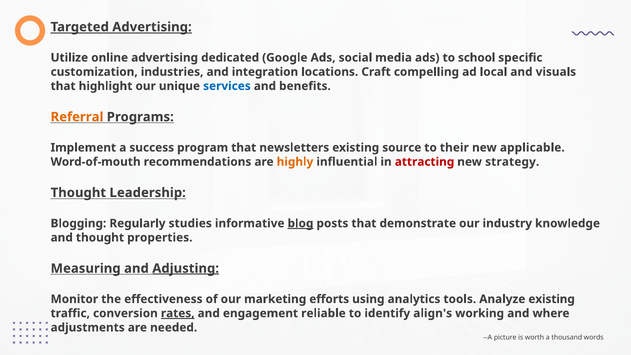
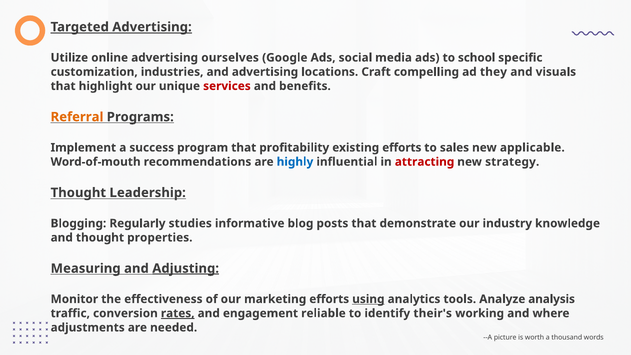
dedicated: dedicated -> ourselves
and integration: integration -> advertising
local: local -> they
services colour: blue -> red
newsletters: newsletters -> profitability
existing source: source -> efforts
their: their -> sales
highly colour: orange -> blue
blog underline: present -> none
using underline: none -> present
Analyze existing: existing -> analysis
align's: align's -> their's
